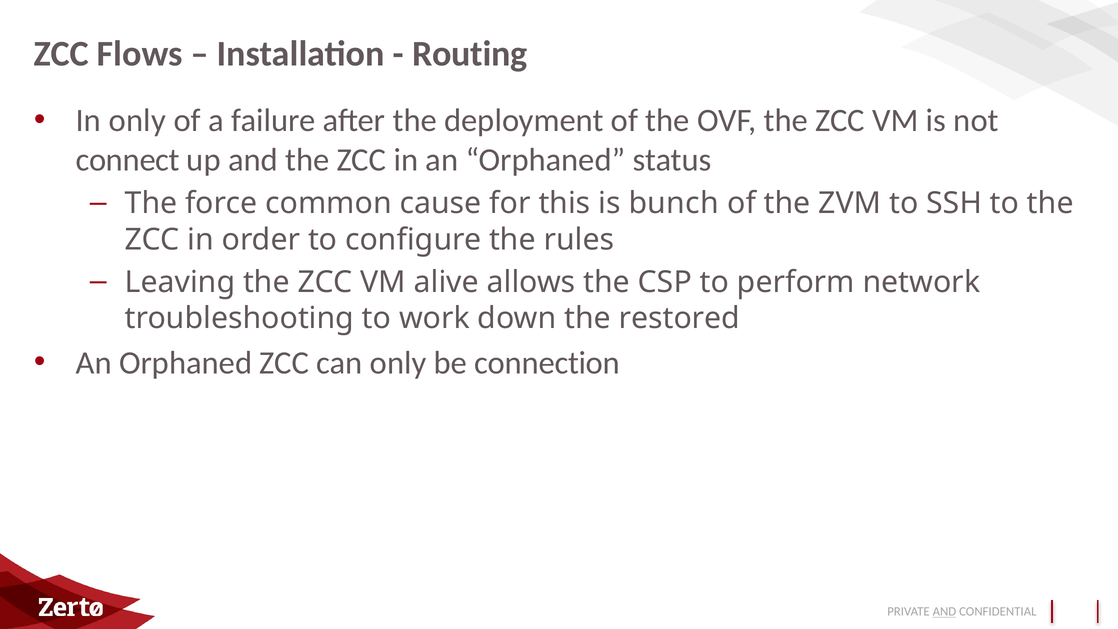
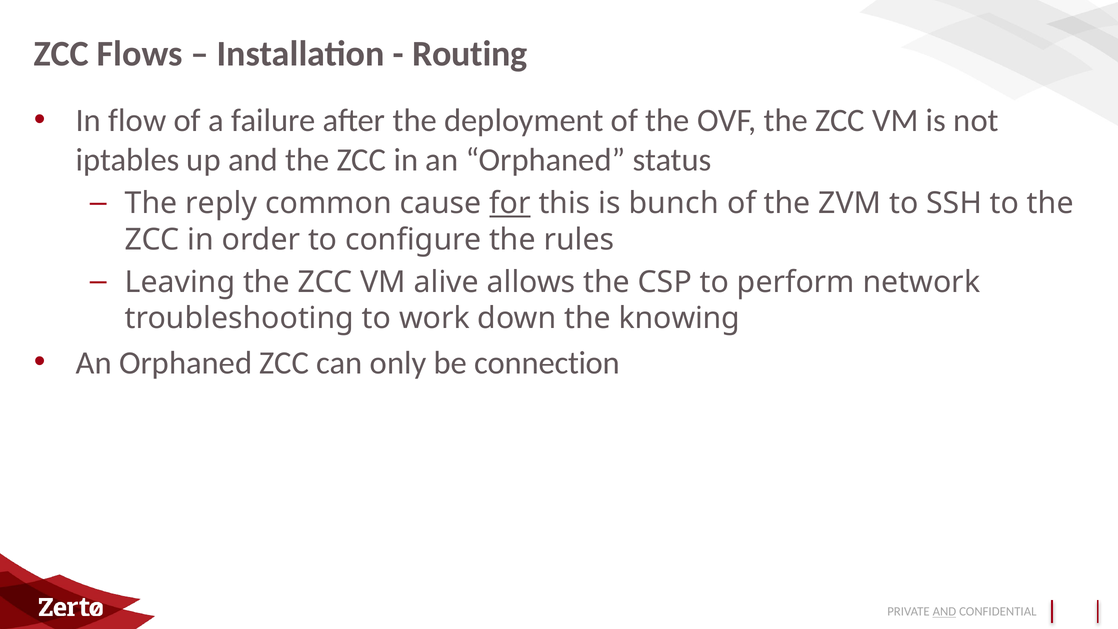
In only: only -> flow
connect: connect -> iptables
force: force -> reply
for underline: none -> present
restored: restored -> knowing
